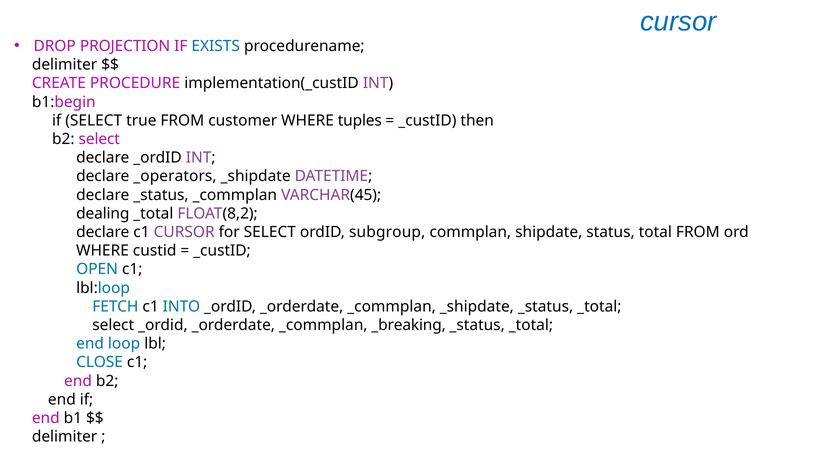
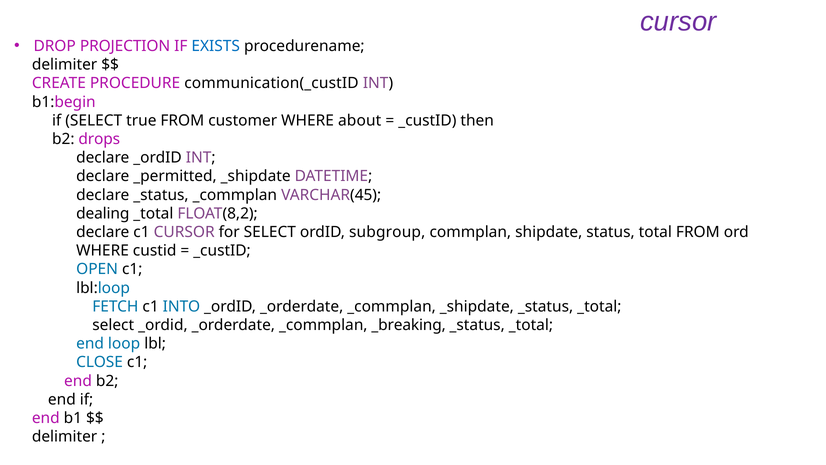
cursor at (678, 21) colour: blue -> purple
implementation(_custID: implementation(_custID -> communication(_custID
tuples: tuples -> about
b2 select: select -> drops
_operators: _operators -> _permitted
